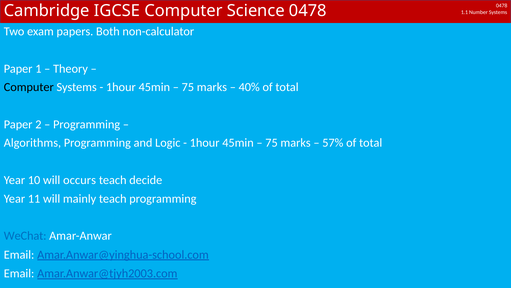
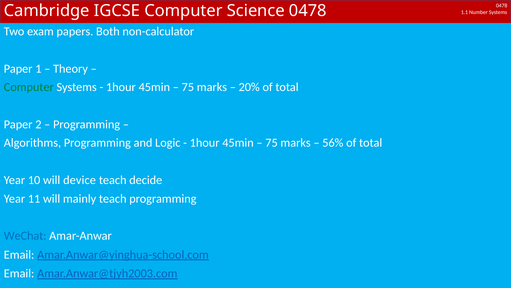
Computer at (29, 87) colour: black -> green
40%: 40% -> 20%
57%: 57% -> 56%
occurs: occurs -> device
